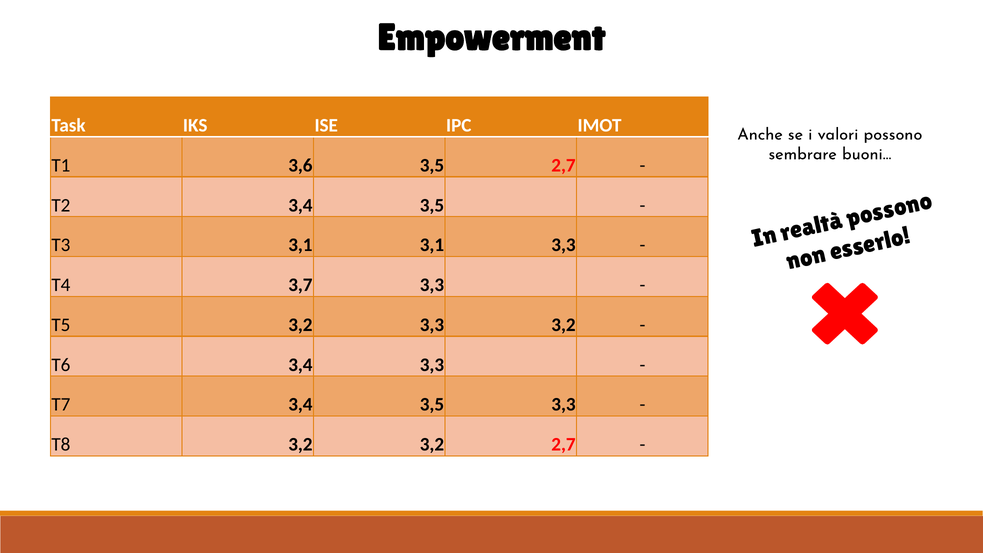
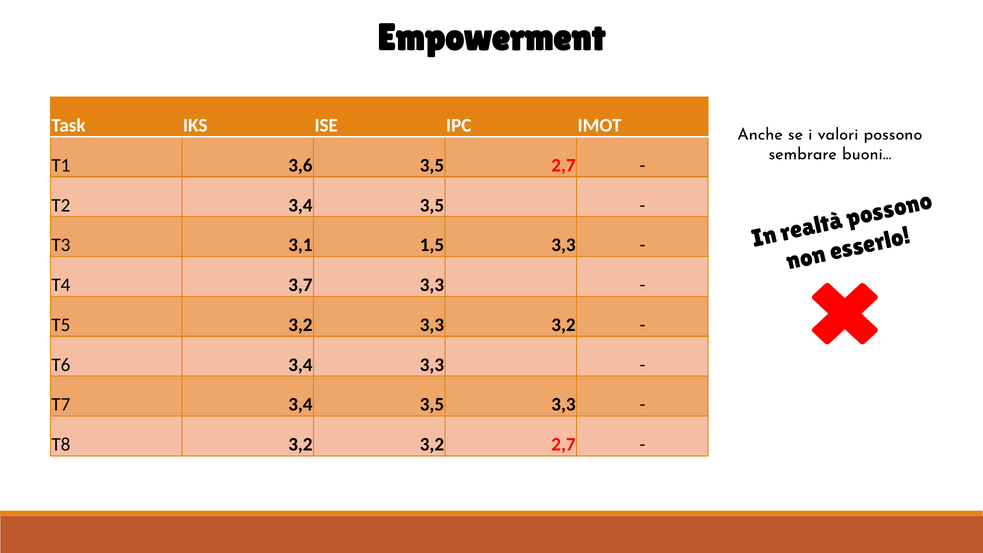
3,1 3,1: 3,1 -> 1,5
